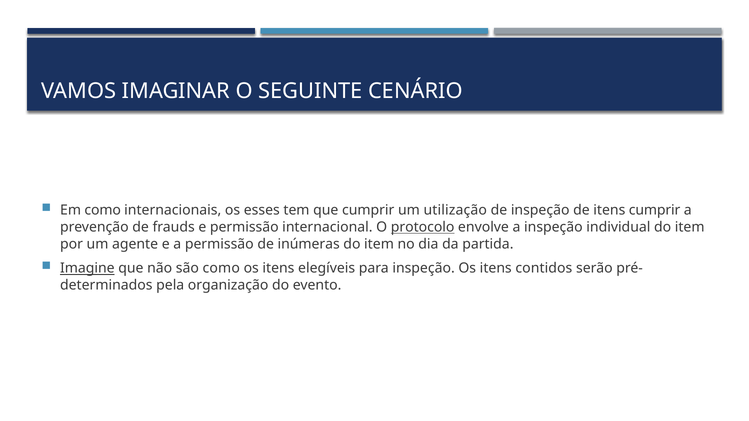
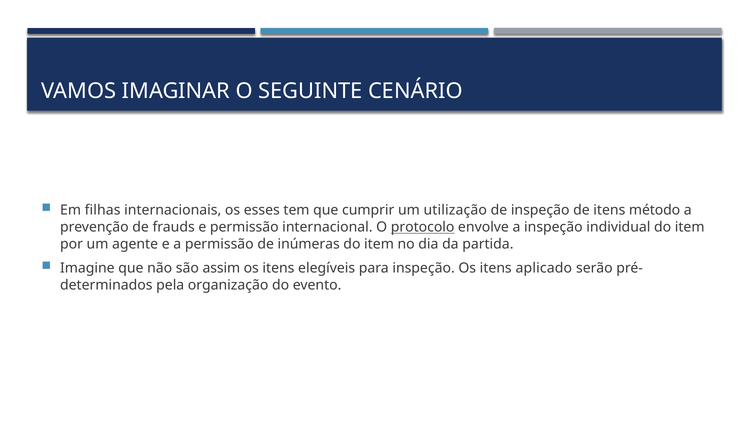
Em como: como -> filhas
itens cumprir: cumprir -> método
Imagine underline: present -> none
são como: como -> assim
contidos: contidos -> aplicado
